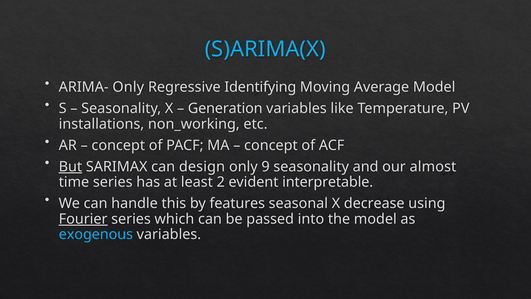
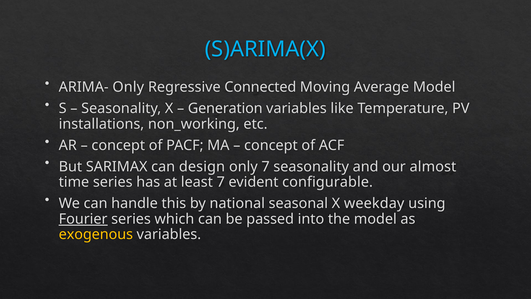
Identifying: Identifying -> Connected
But underline: present -> none
only 9: 9 -> 7
least 2: 2 -> 7
interpretable: interpretable -> configurable
features: features -> national
decrease: decrease -> weekday
exogenous colour: light blue -> yellow
